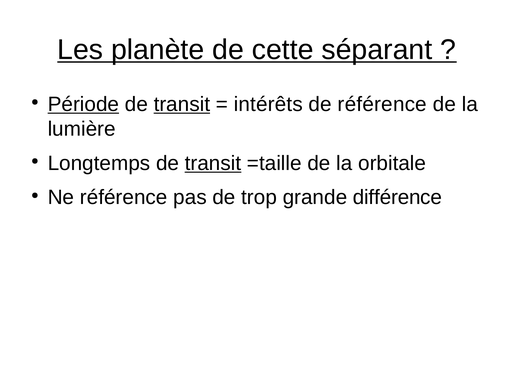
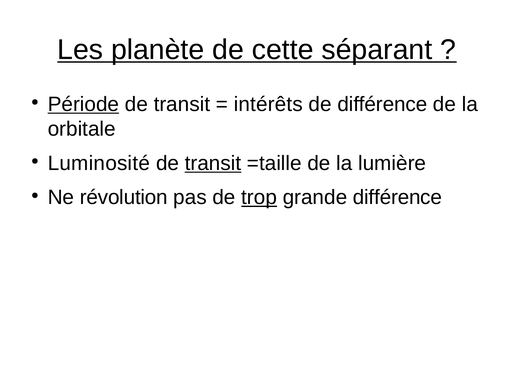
transit at (182, 104) underline: present -> none
de référence: référence -> différence
lumière: lumière -> orbitale
Longtemps: Longtemps -> Luminosité
orbitale: orbitale -> lumière
Ne référence: référence -> révolution
trop underline: none -> present
